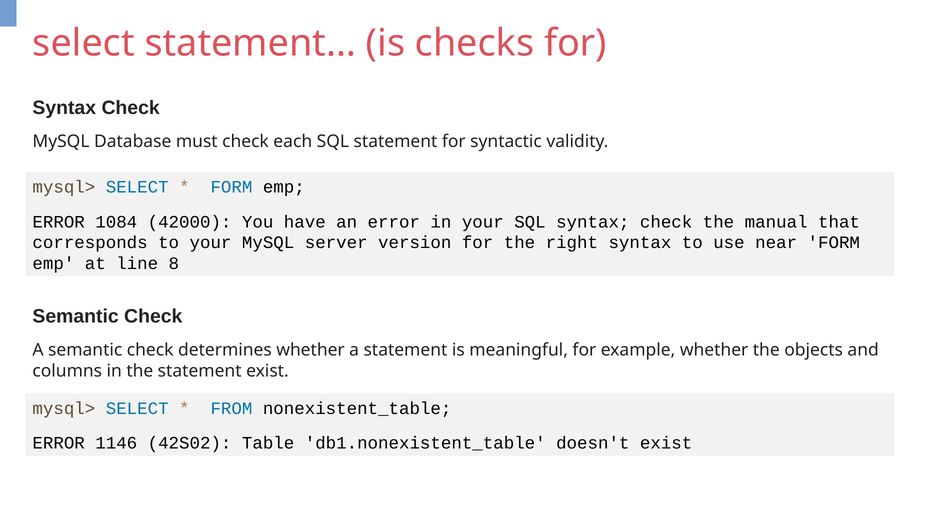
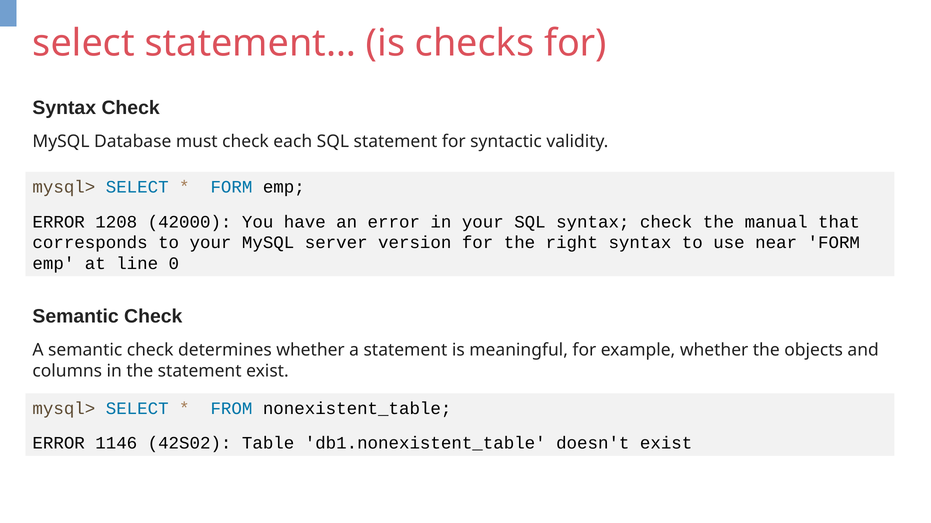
1084: 1084 -> 1208
8: 8 -> 0
